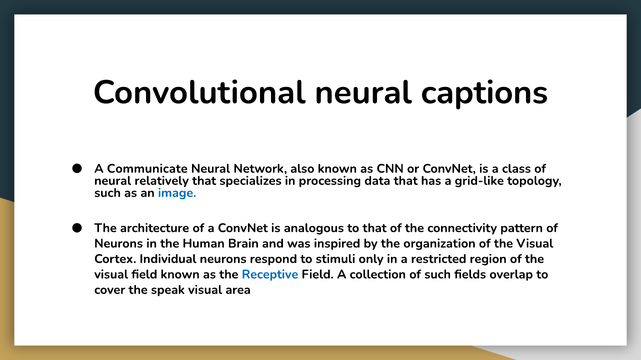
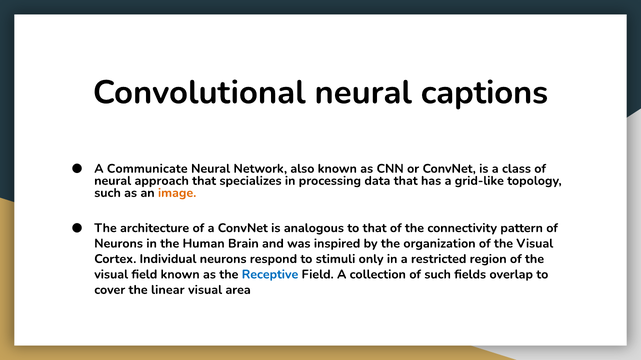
relatively: relatively -> approach
image colour: blue -> orange
speak: speak -> linear
